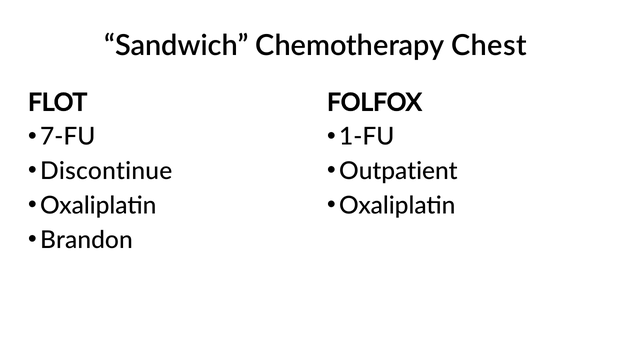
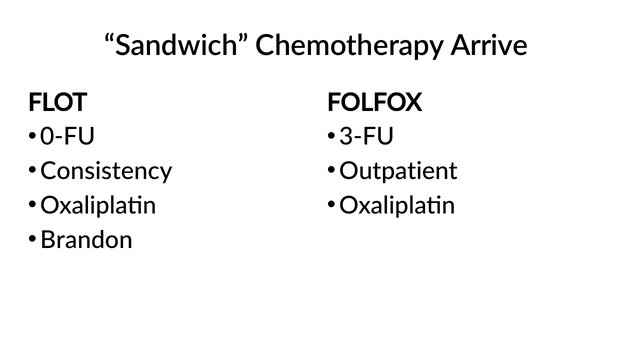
Chest: Chest -> Arrive
7-FU: 7-FU -> 0-FU
1-FU: 1-FU -> 3-FU
Discontinue: Discontinue -> Consistency
